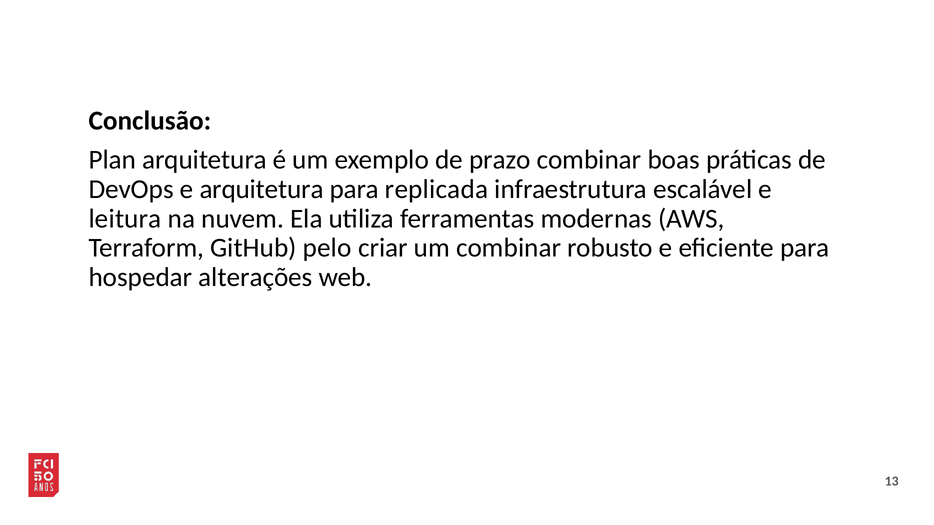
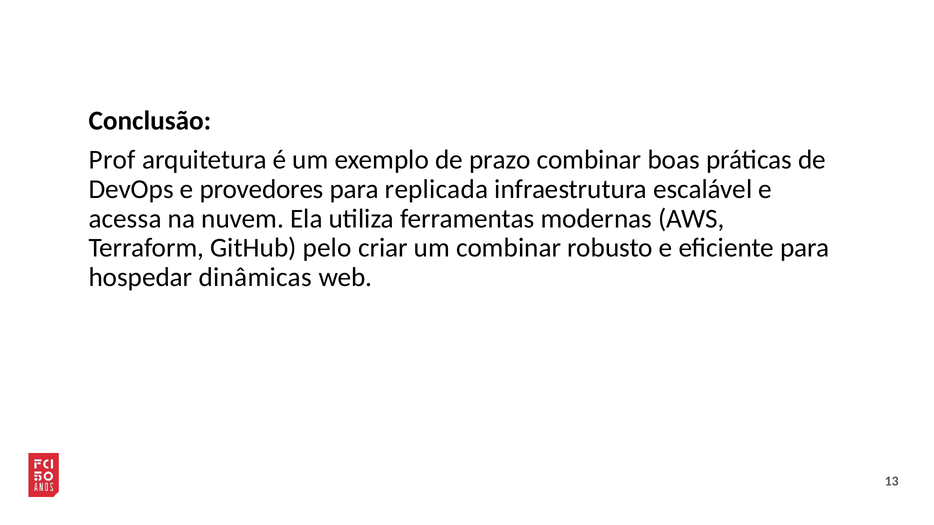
Plan: Plan -> Prof
e arquitetura: arquitetura -> provedores
leitura: leitura -> acessa
alterações: alterações -> dinâmicas
